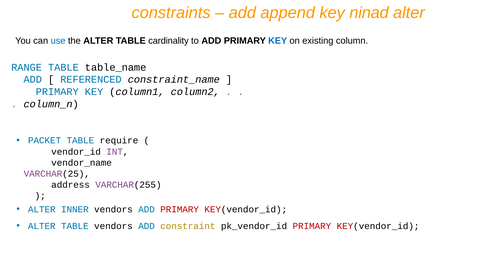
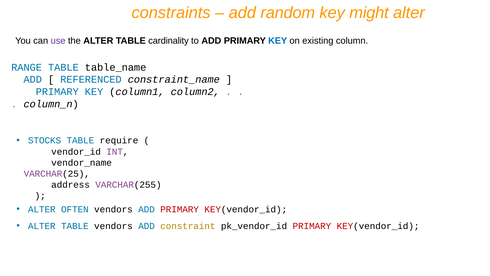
append: append -> random
ninad: ninad -> might
use colour: blue -> purple
PACKET: PACKET -> STOCKS
INNER: INNER -> OFTEN
